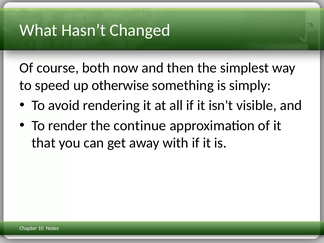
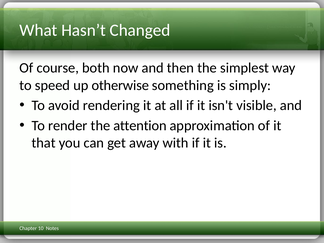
continue: continue -> attention
